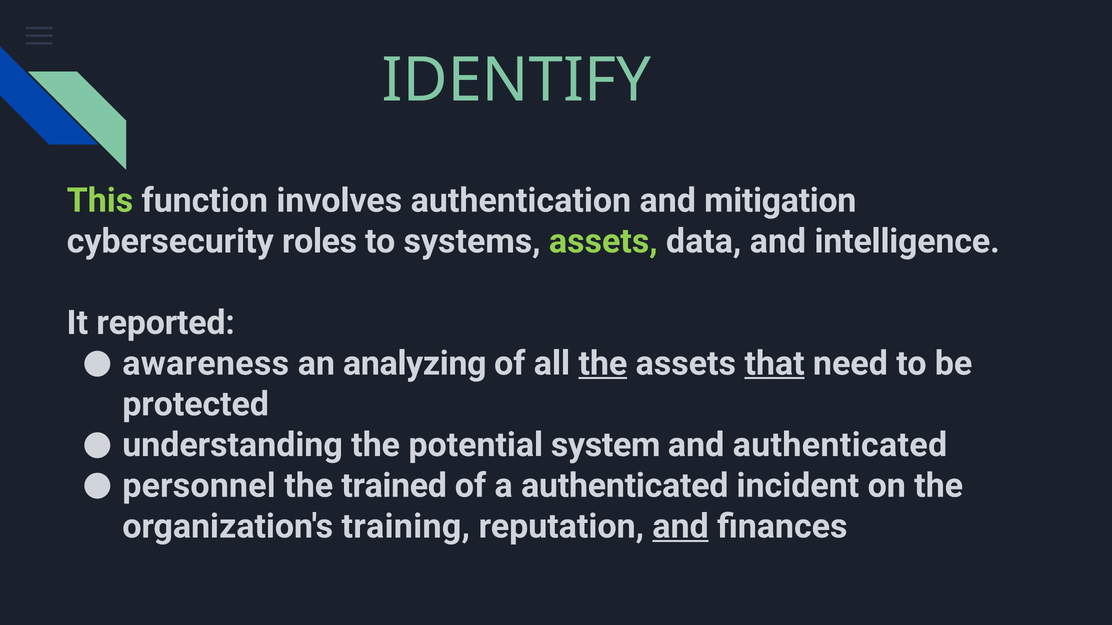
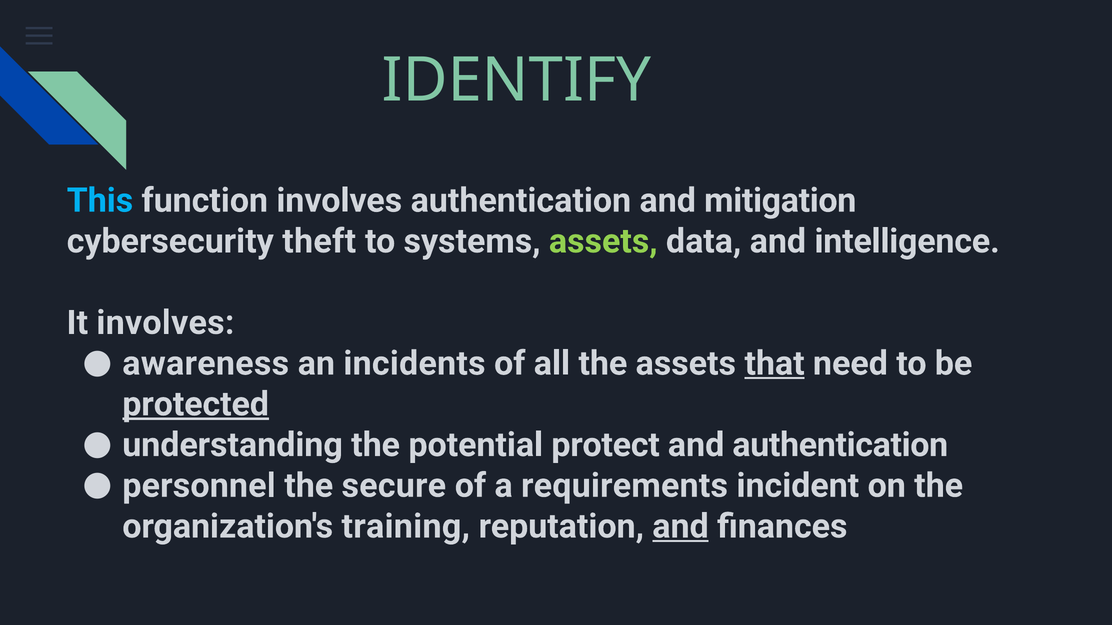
This colour: light green -> light blue
roles: roles -> theft
It reported: reported -> involves
analyzing: analyzing -> incidents
the at (603, 364) underline: present -> none
protected underline: none -> present
system: system -> protect
and authenticated: authenticated -> authentication
trained: trained -> secure
a authenticated: authenticated -> requirements
